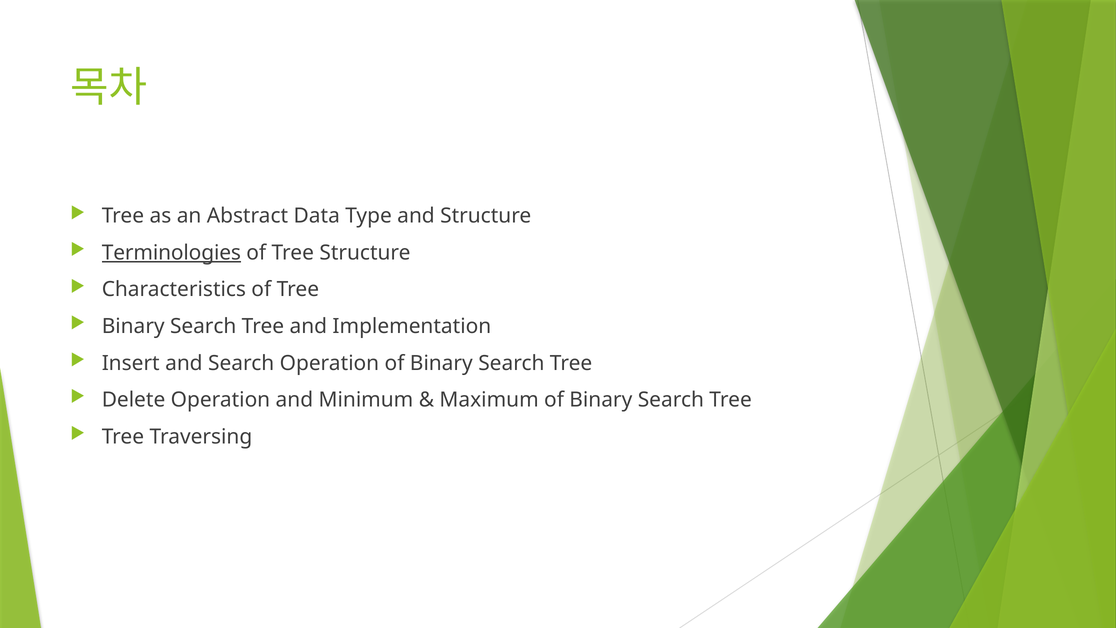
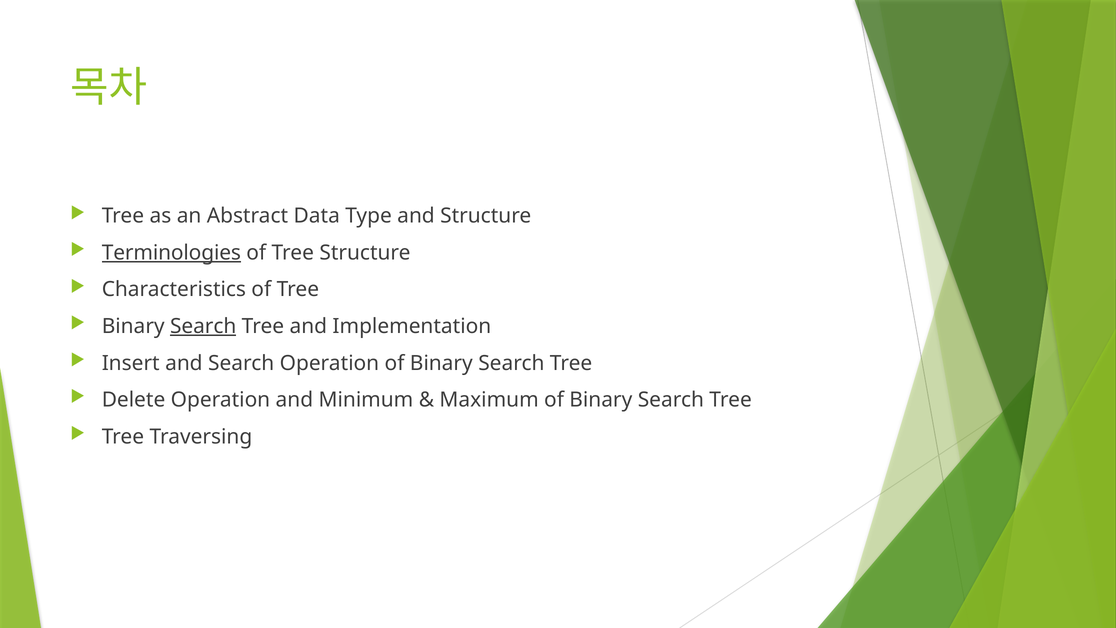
Search at (203, 326) underline: none -> present
